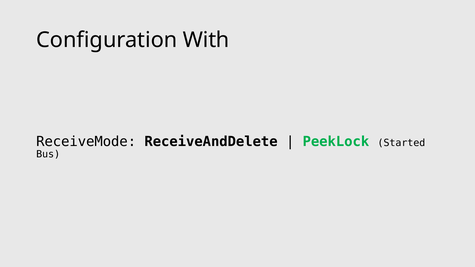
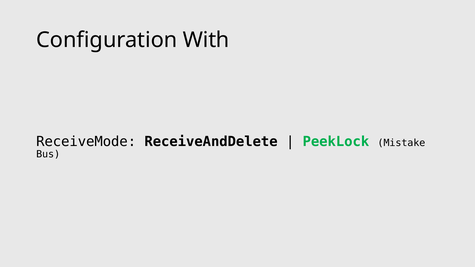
Started: Started -> Mistake
